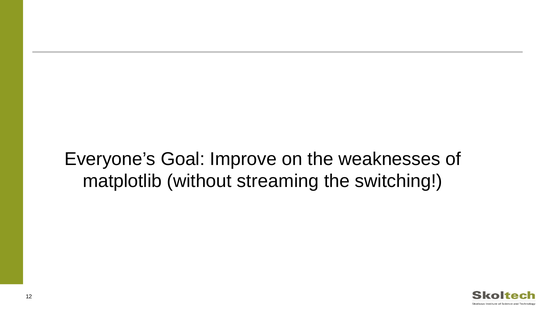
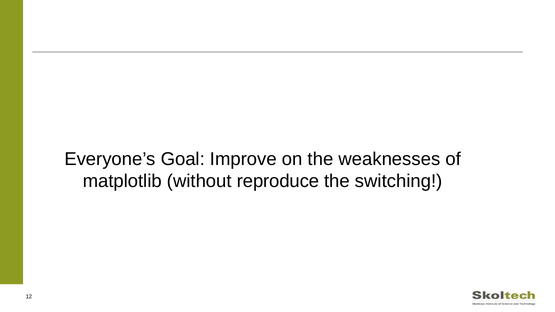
streaming: streaming -> reproduce
